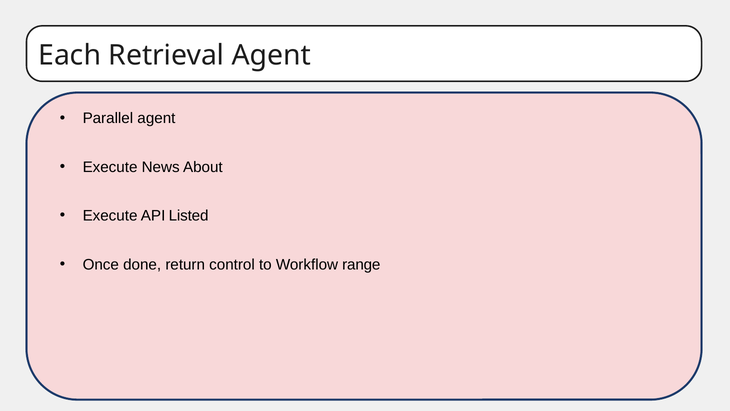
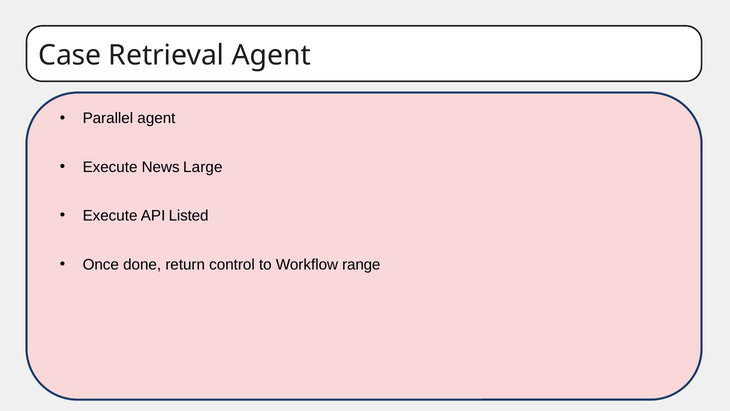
Each: Each -> Case
About: About -> Large
